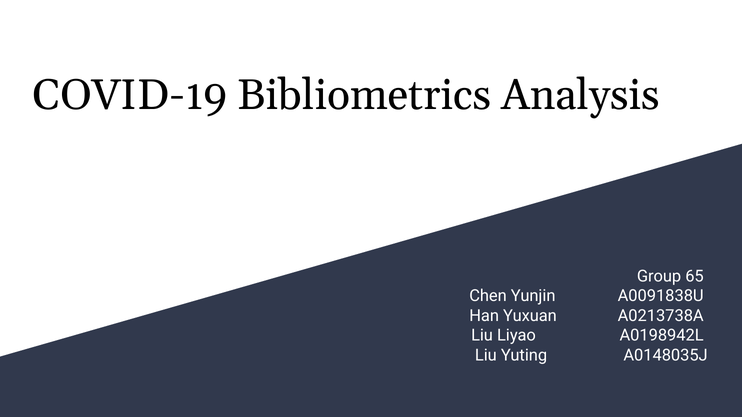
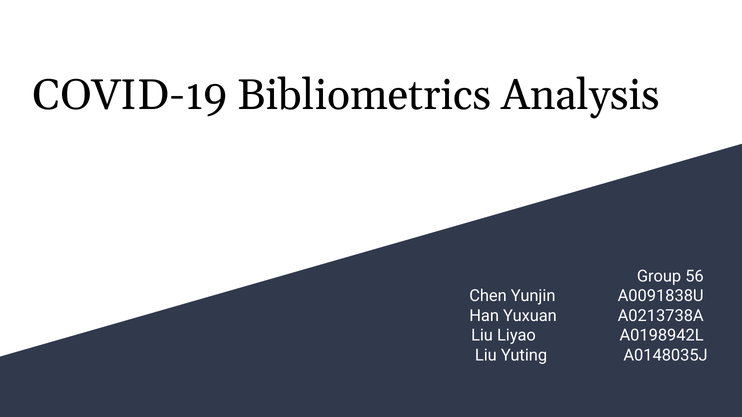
65: 65 -> 56
